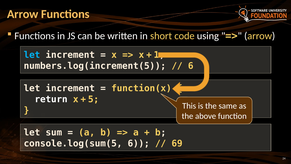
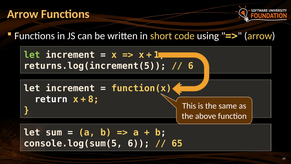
let at (32, 55) colour: light blue -> light green
numbers.log(increment(5: numbers.log(increment(5 -> returns.log(increment(5
5: 5 -> 8
69: 69 -> 65
